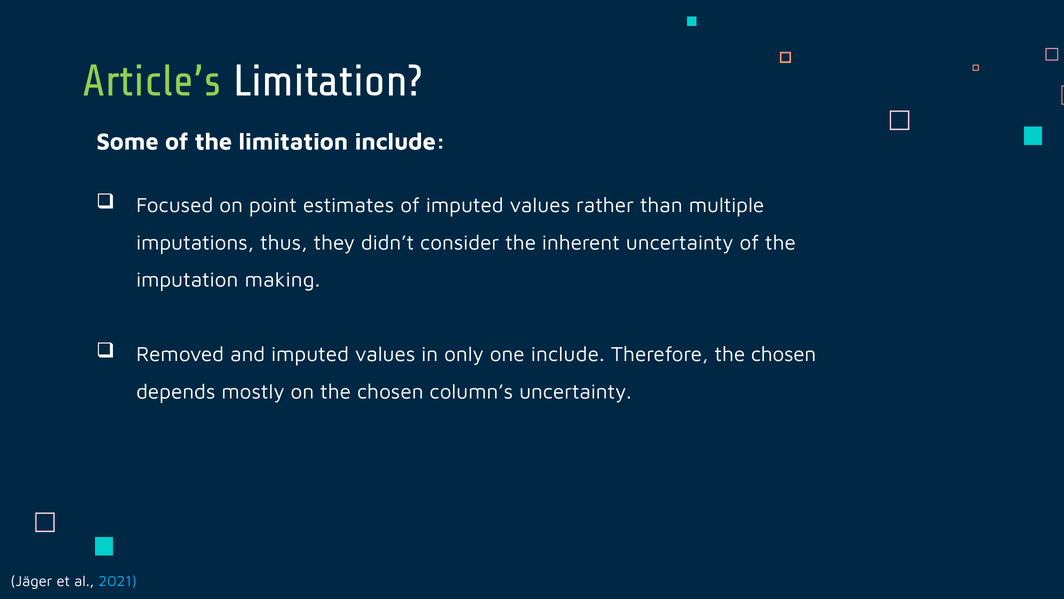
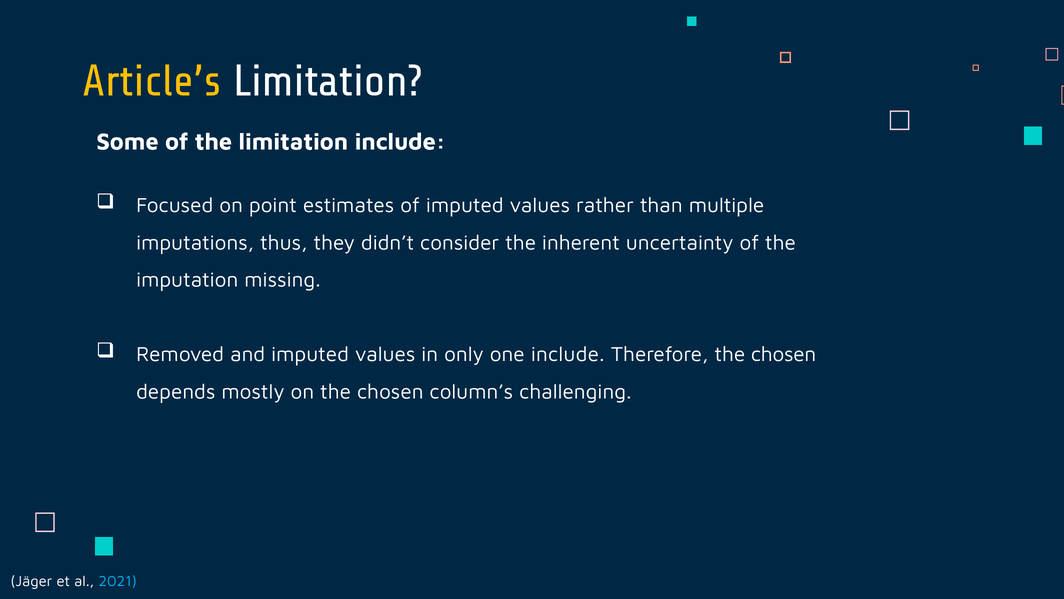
Article’s colour: light green -> yellow
making: making -> missing
column’s uncertainty: uncertainty -> challenging
